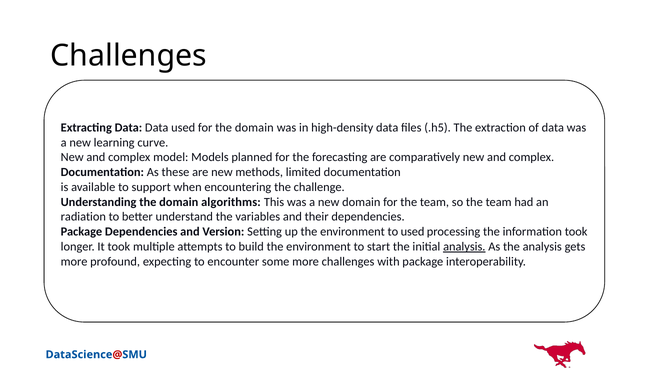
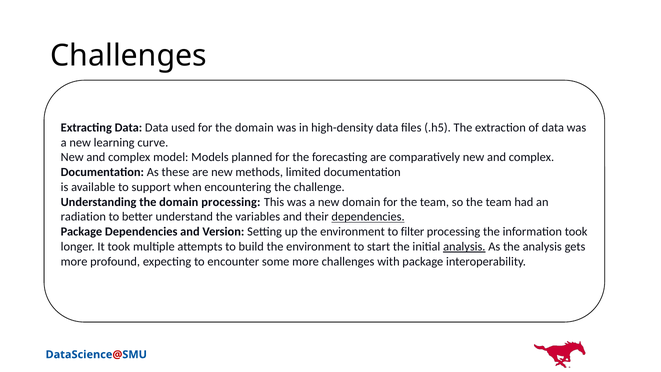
domain algorithms: algorithms -> processing
dependencies at (368, 217) underline: none -> present
to used: used -> filter
